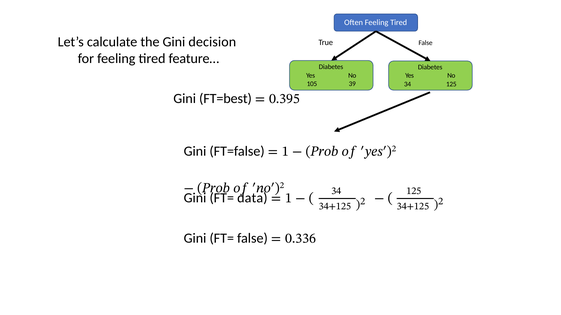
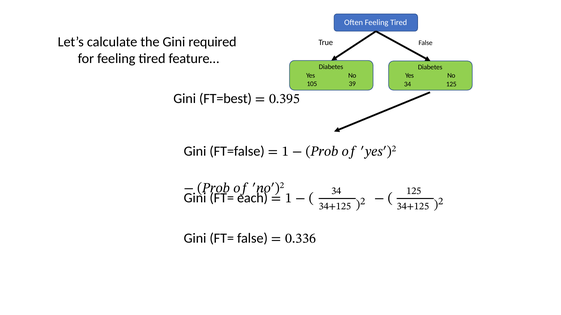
decision: decision -> required
data: data -> each
